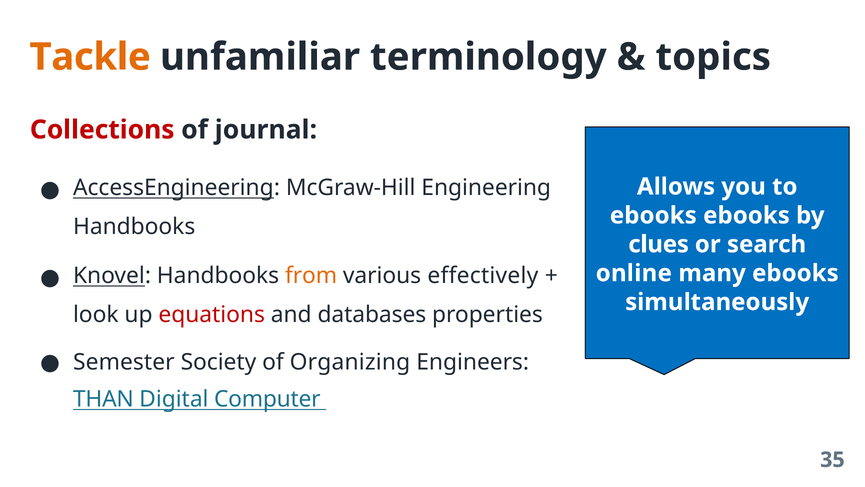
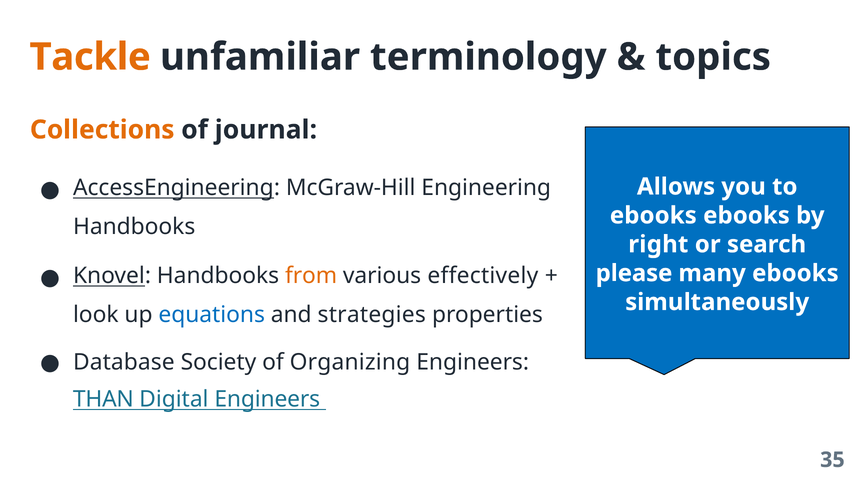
Collections colour: red -> orange
clues: clues -> right
online: online -> please
equations colour: red -> blue
databases: databases -> strategies
Semester: Semester -> Database
Digital Computer: Computer -> Engineers
